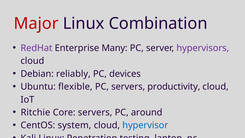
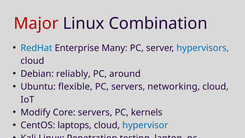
RedHat colour: purple -> blue
hypervisors colour: purple -> blue
devices: devices -> around
productivity: productivity -> networking
Ritchie: Ritchie -> Modify
around: around -> kernels
system: system -> laptops
